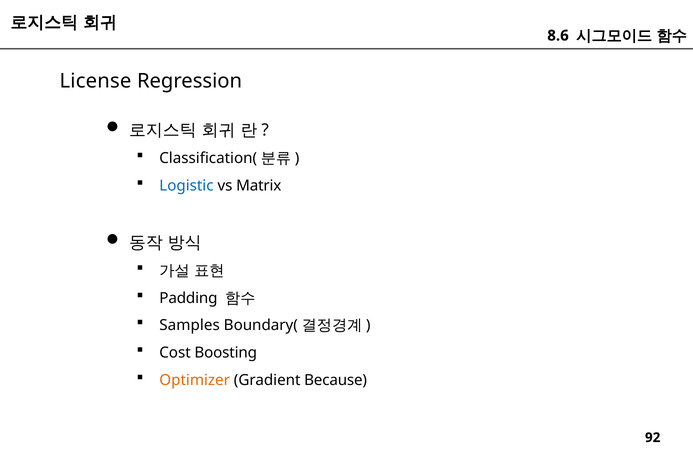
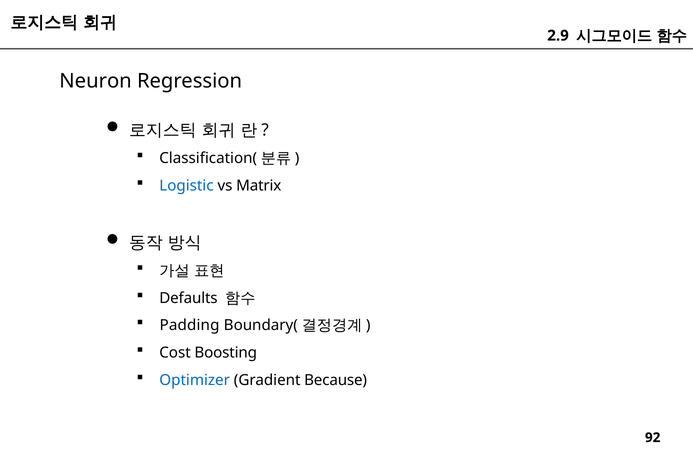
8.6: 8.6 -> 2.9
License: License -> Neuron
Padding: Padding -> Defaults
Samples: Samples -> Padding
Optimizer colour: orange -> blue
